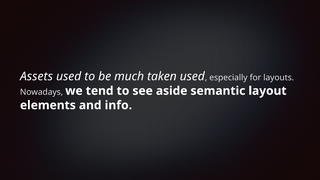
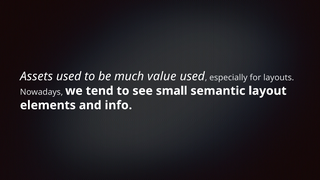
taken: taken -> value
aside: aside -> small
